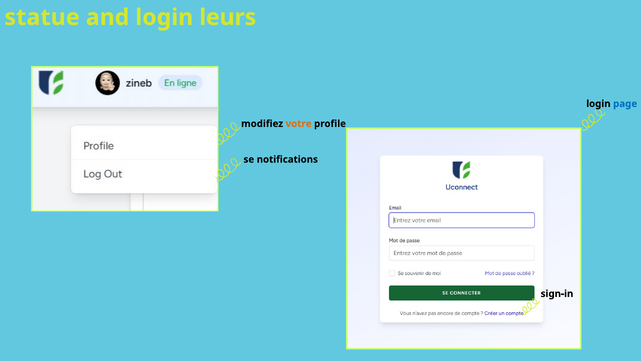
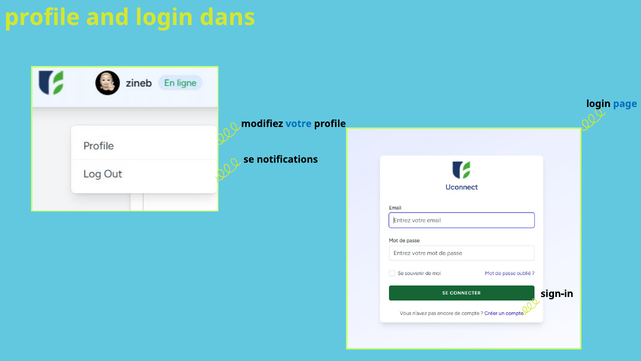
statue at (42, 17): statue -> profile
leurs: leurs -> dans
votre colour: orange -> blue
